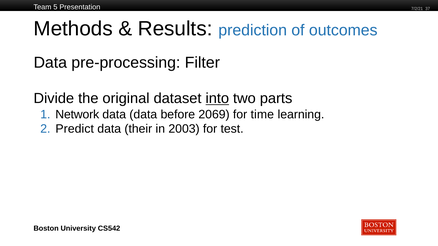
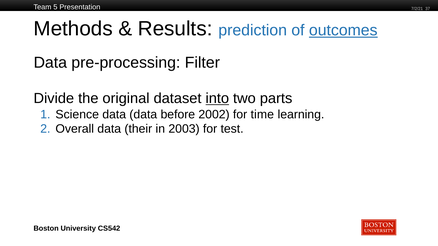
outcomes underline: none -> present
Network: Network -> Science
2069: 2069 -> 2002
Predict: Predict -> Overall
